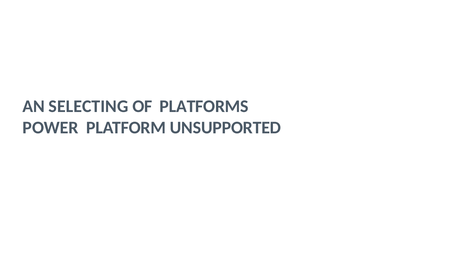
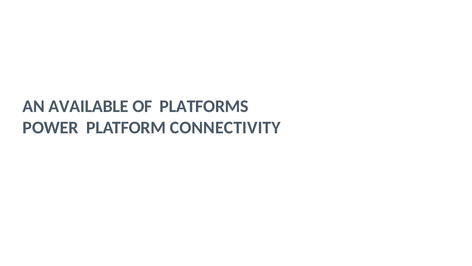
SELECTING: SELECTING -> AVAILABLE
UNSUPPORTED: UNSUPPORTED -> CONNECTIVITY
